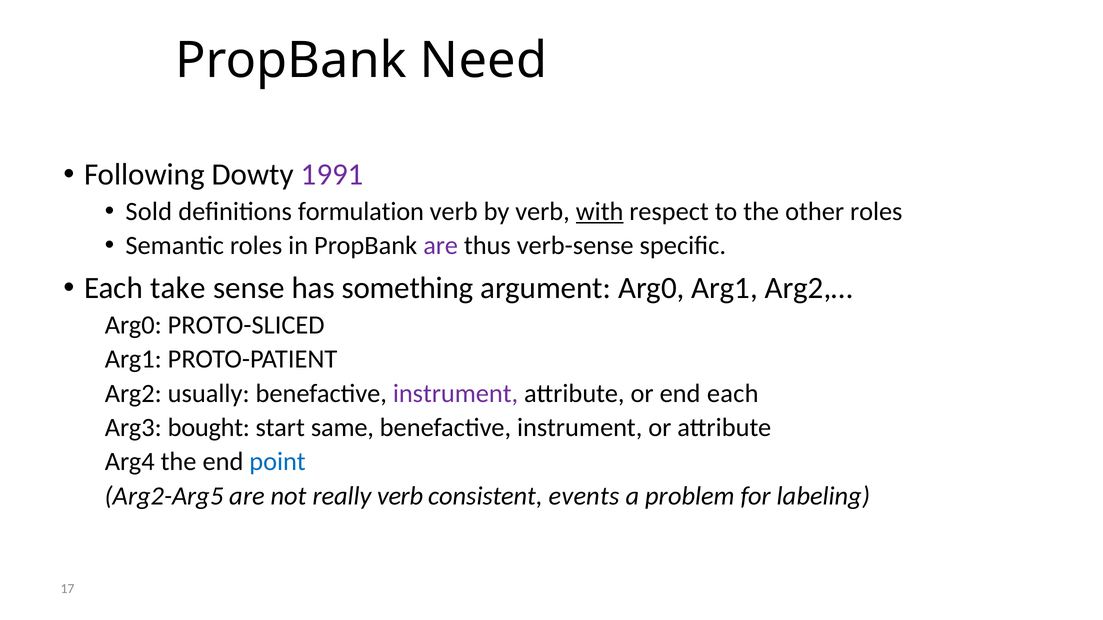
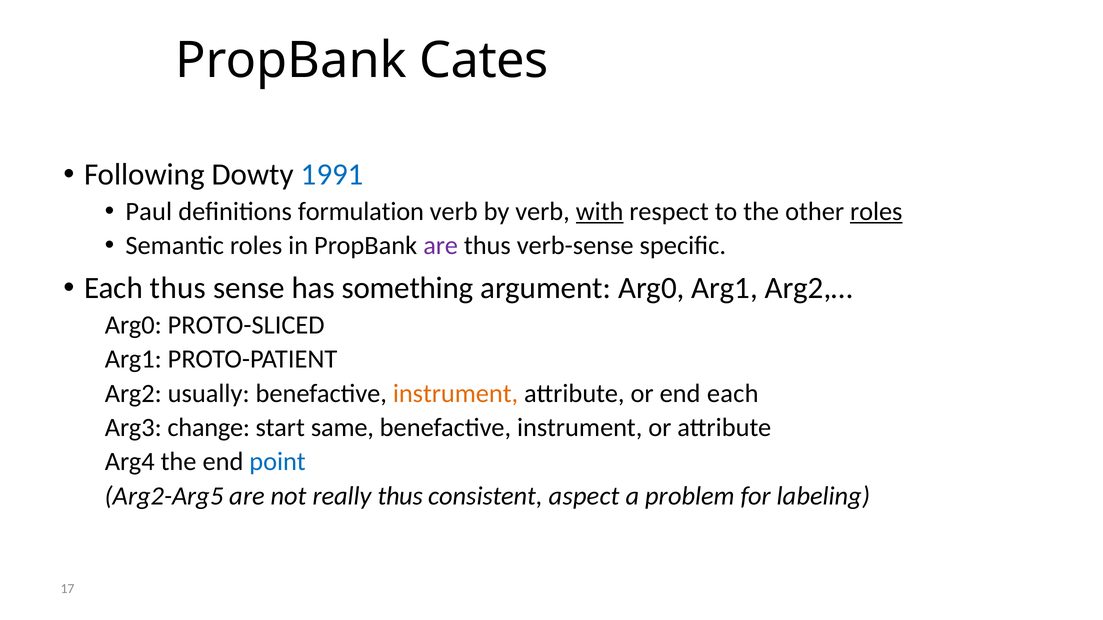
Need: Need -> Cates
1991 colour: purple -> blue
Sold: Sold -> Paul
roles at (876, 211) underline: none -> present
Each take: take -> thus
instrument at (456, 394) colour: purple -> orange
bought: bought -> change
really verb: verb -> thus
events: events -> aspect
